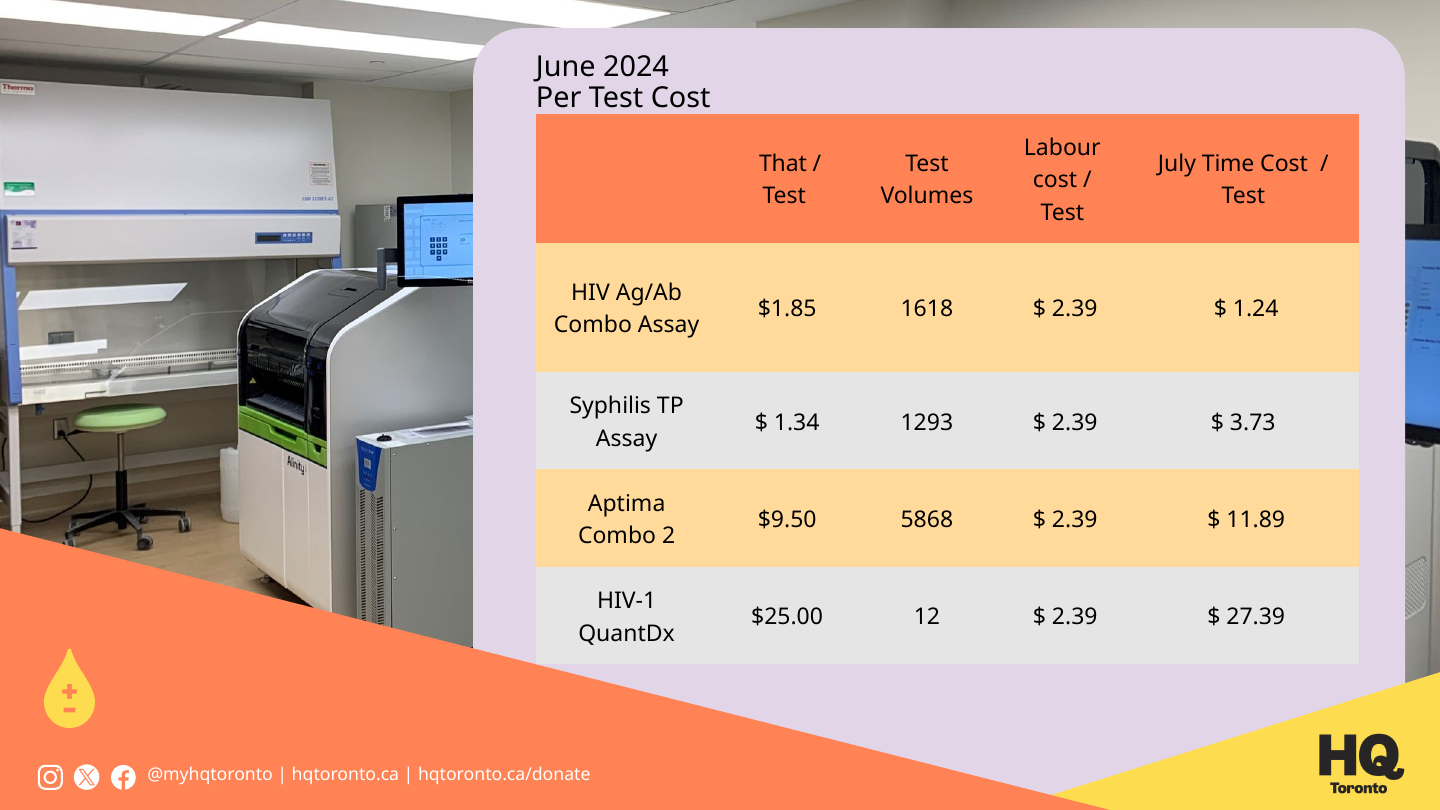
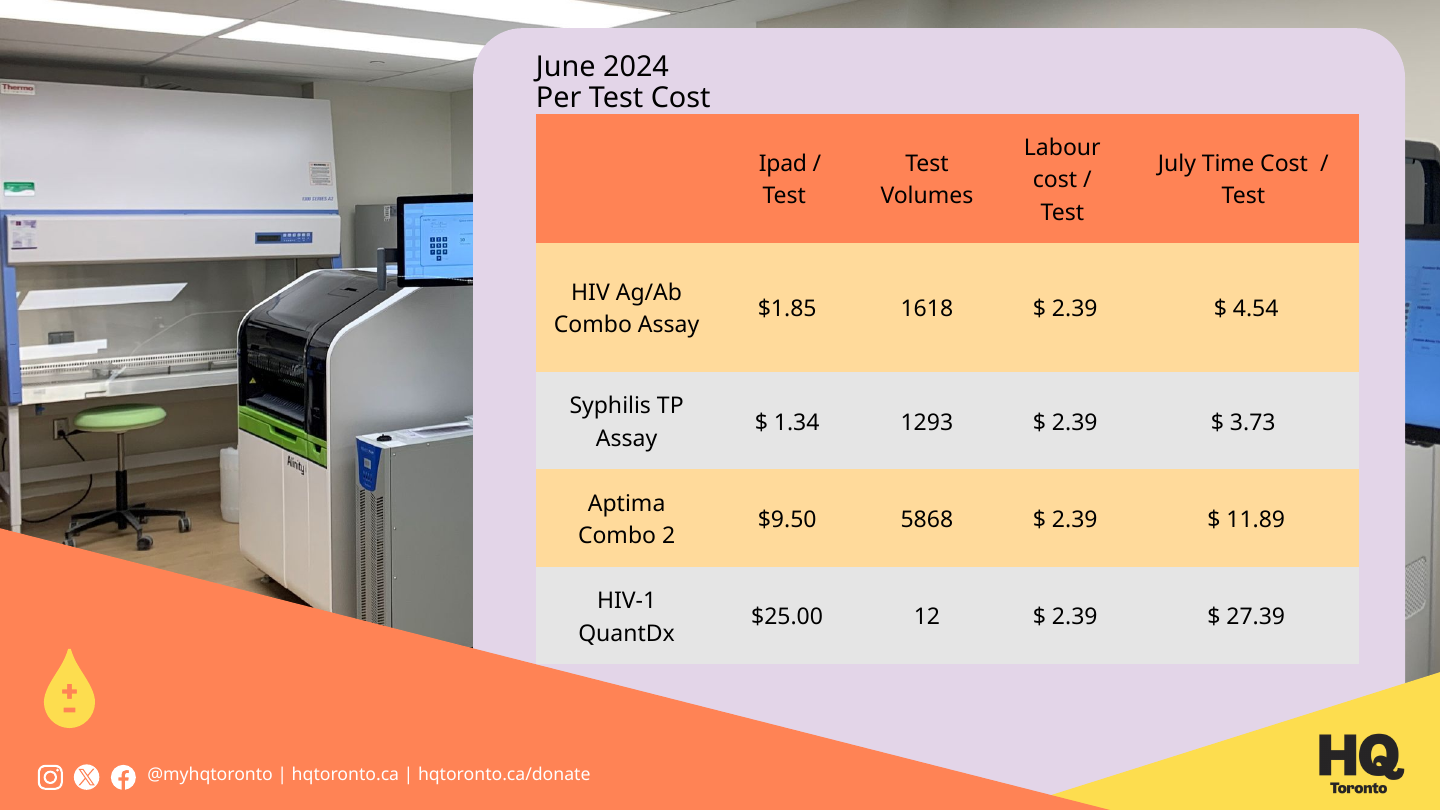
That: That -> Ipad
1.24: 1.24 -> 4.54
